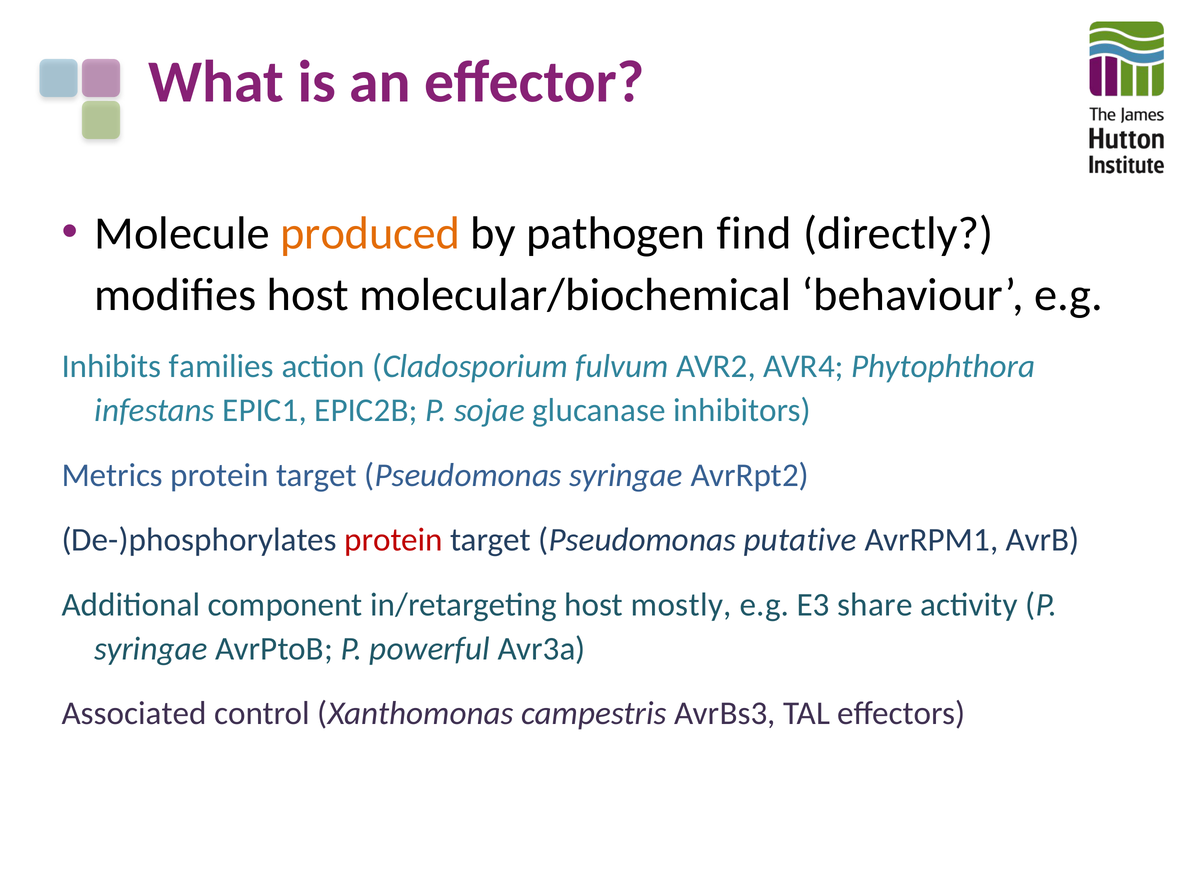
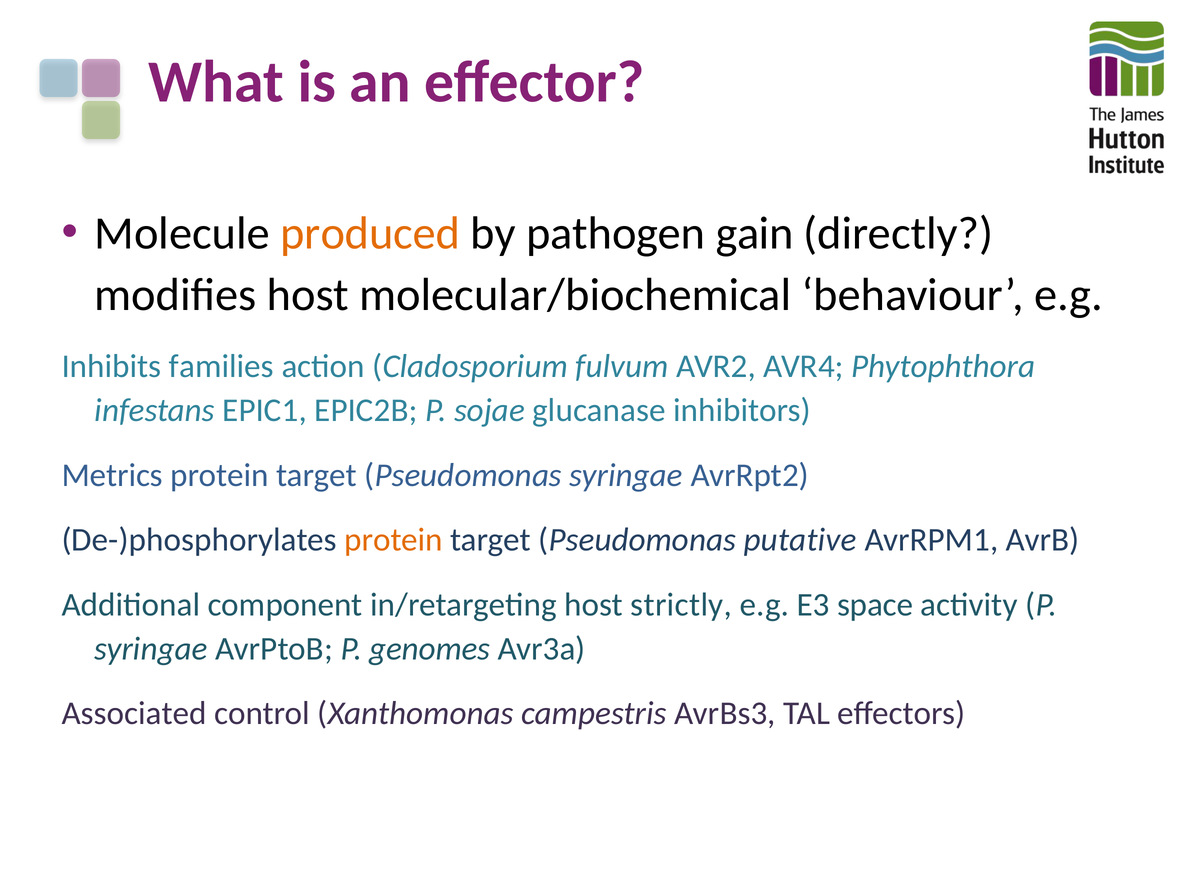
find: find -> gain
protein at (394, 540) colour: red -> orange
mostly: mostly -> strictly
share: share -> space
powerful: powerful -> genomes
